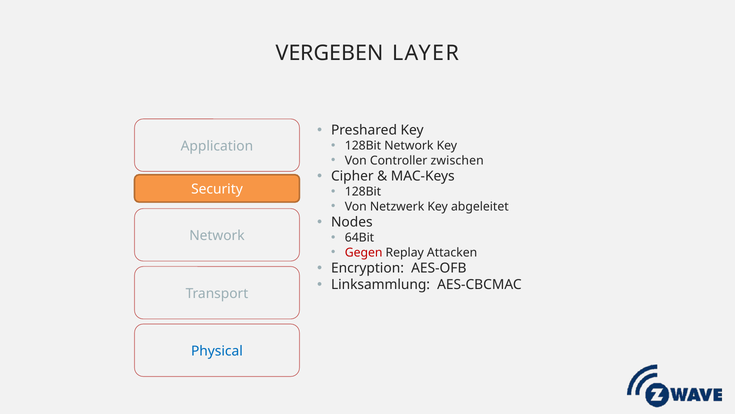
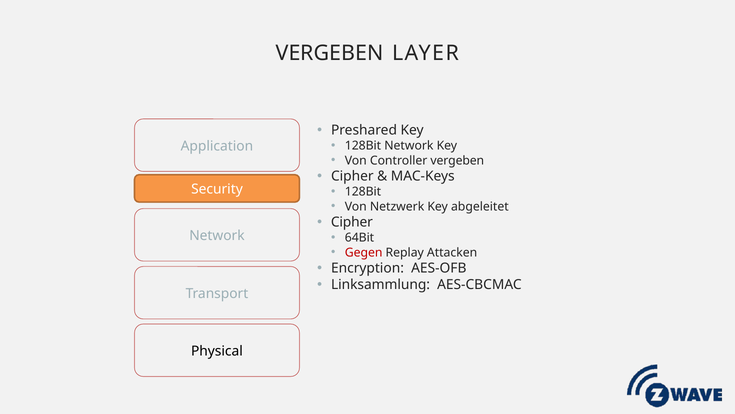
Controller zwischen: zwischen -> vergeben
Nodes at (352, 222): Nodes -> Cipher
Physical colour: blue -> black
